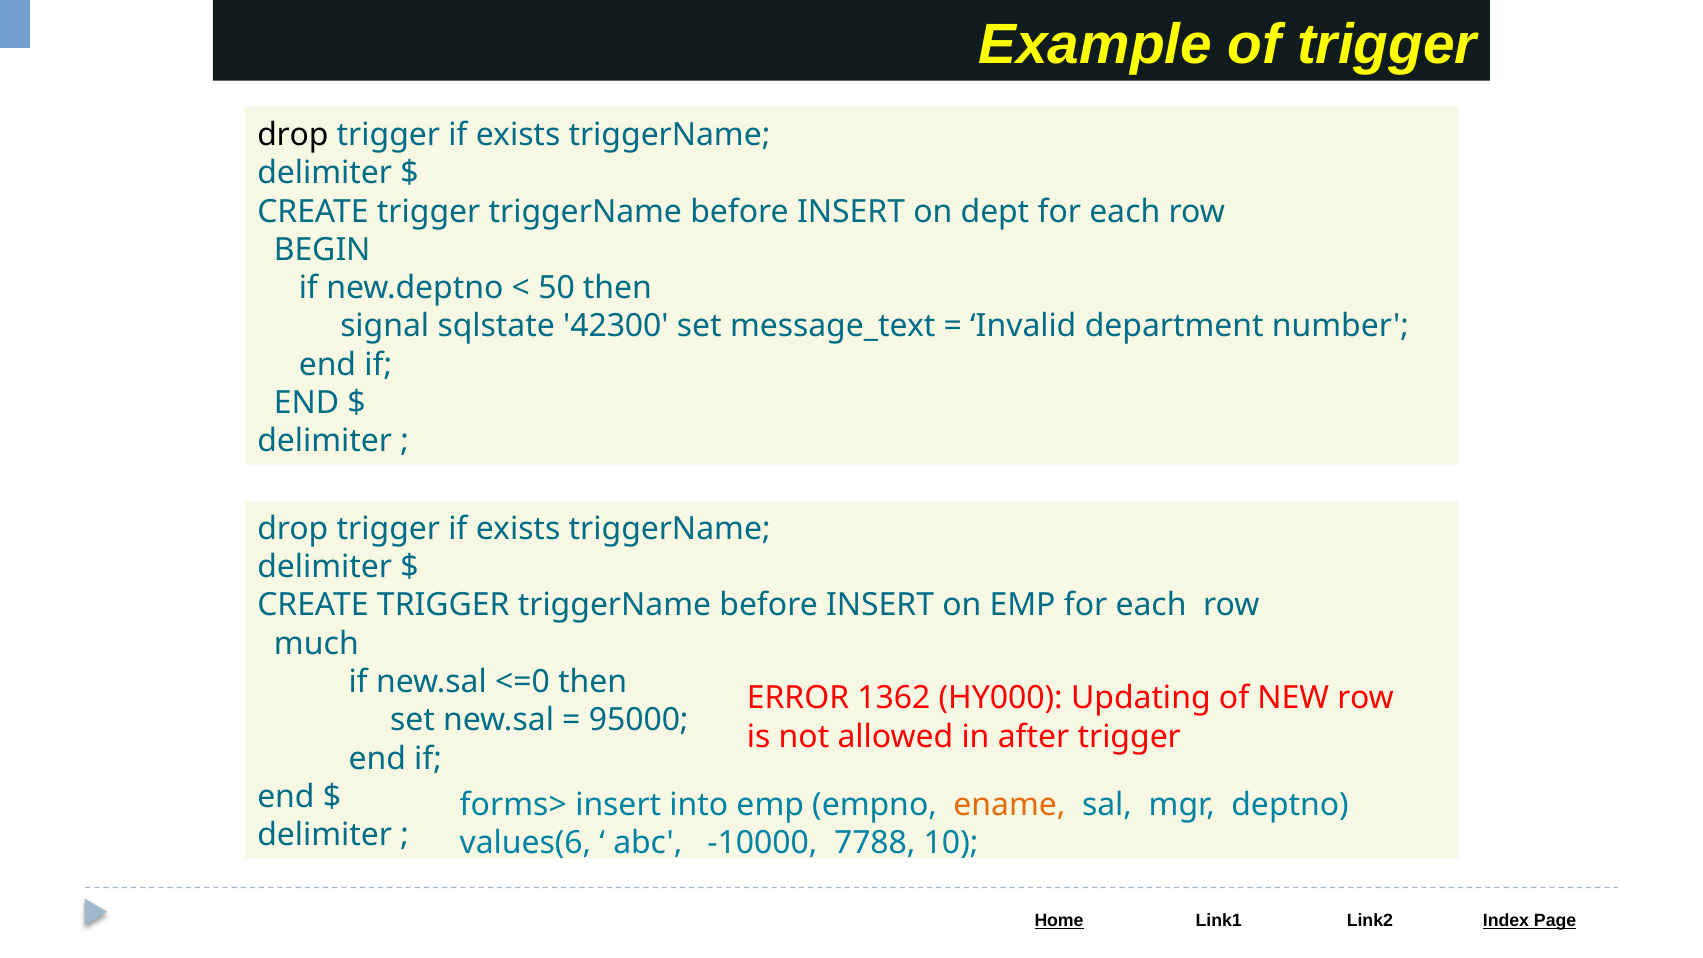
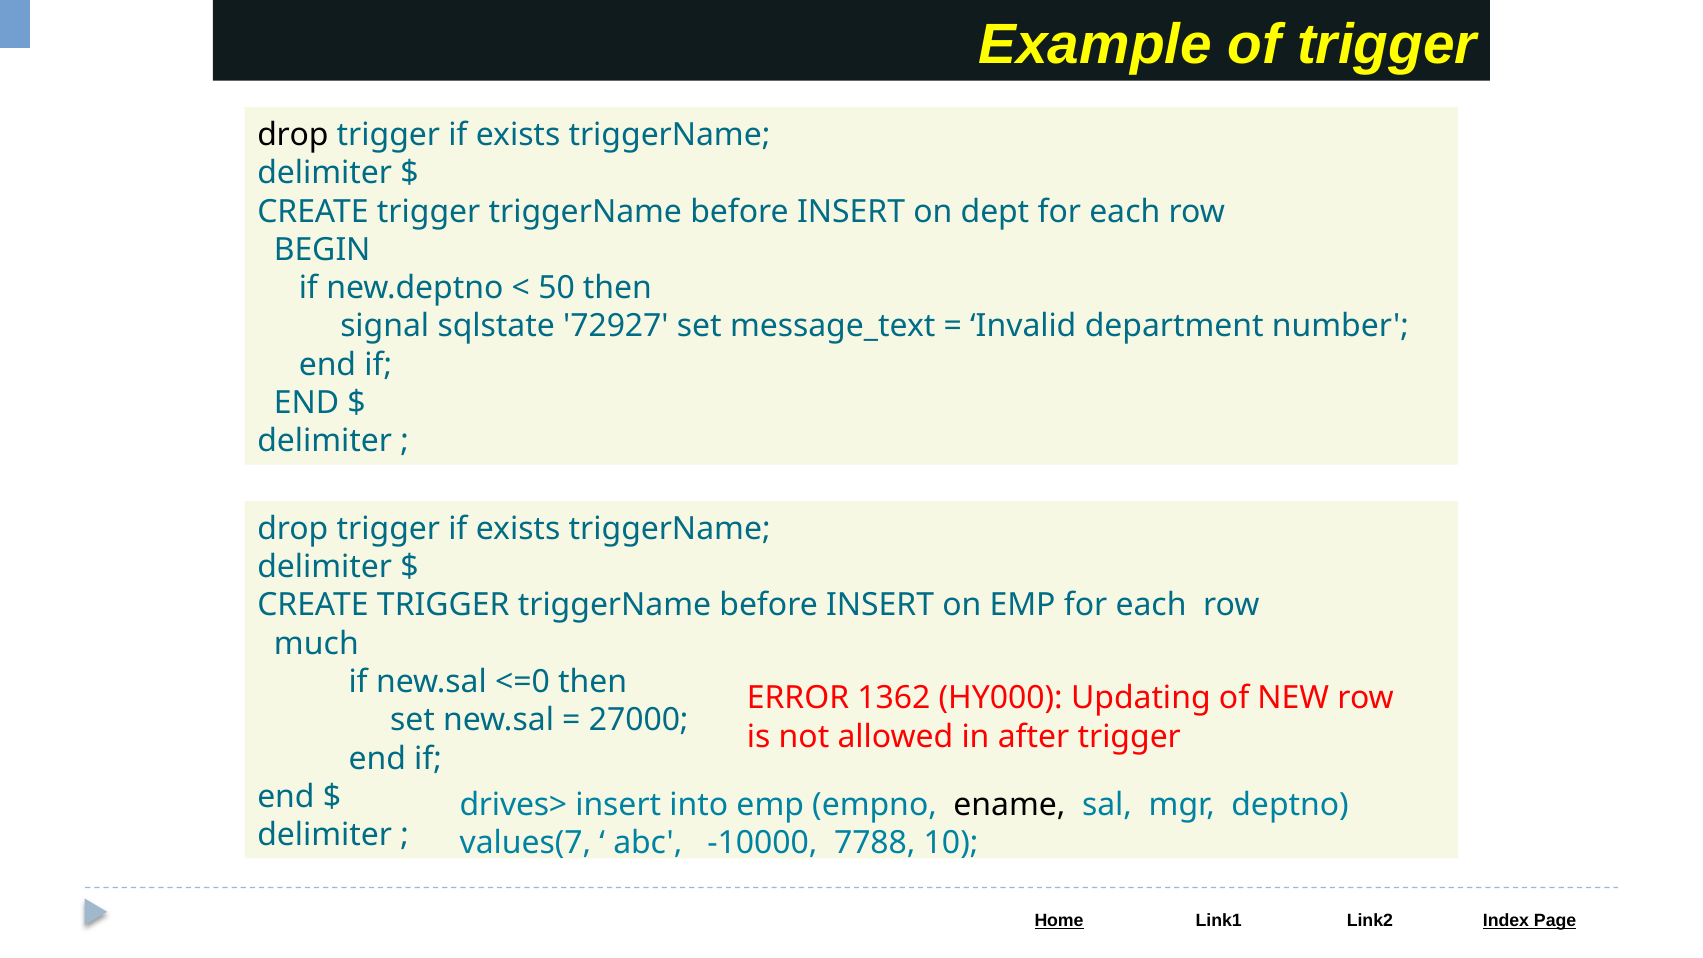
42300: 42300 -> 72927
95000: 95000 -> 27000
forms>: forms> -> drives>
ename colour: orange -> black
values(6: values(6 -> values(7
